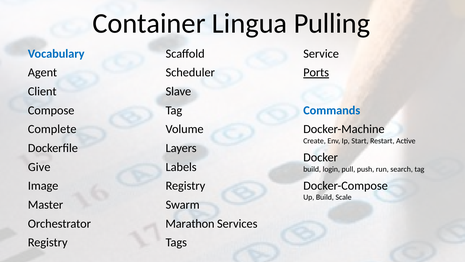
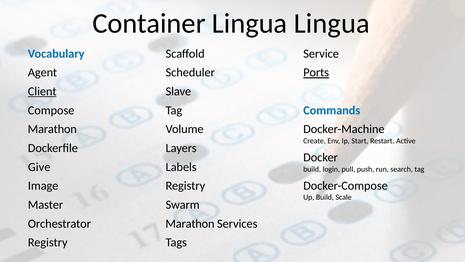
Lingua Pulling: Pulling -> Lingua
Client underline: none -> present
Complete at (52, 129): Complete -> Marathon
